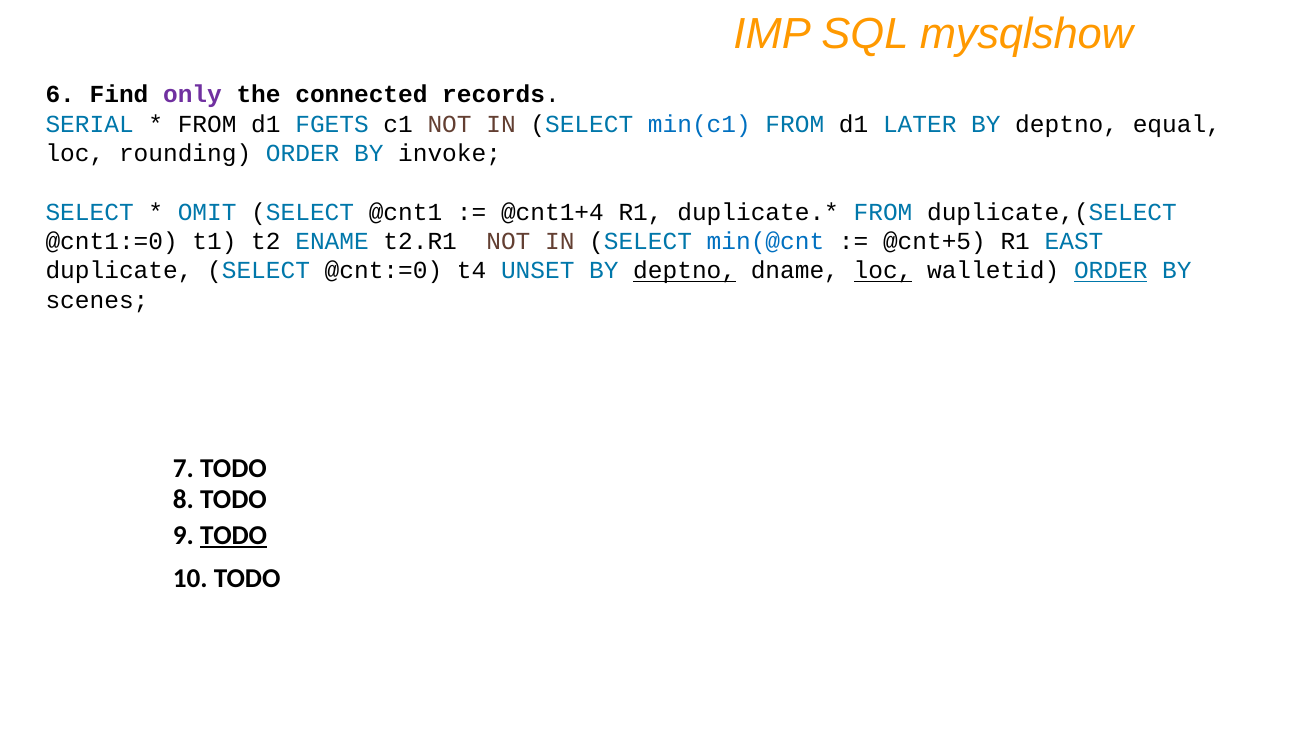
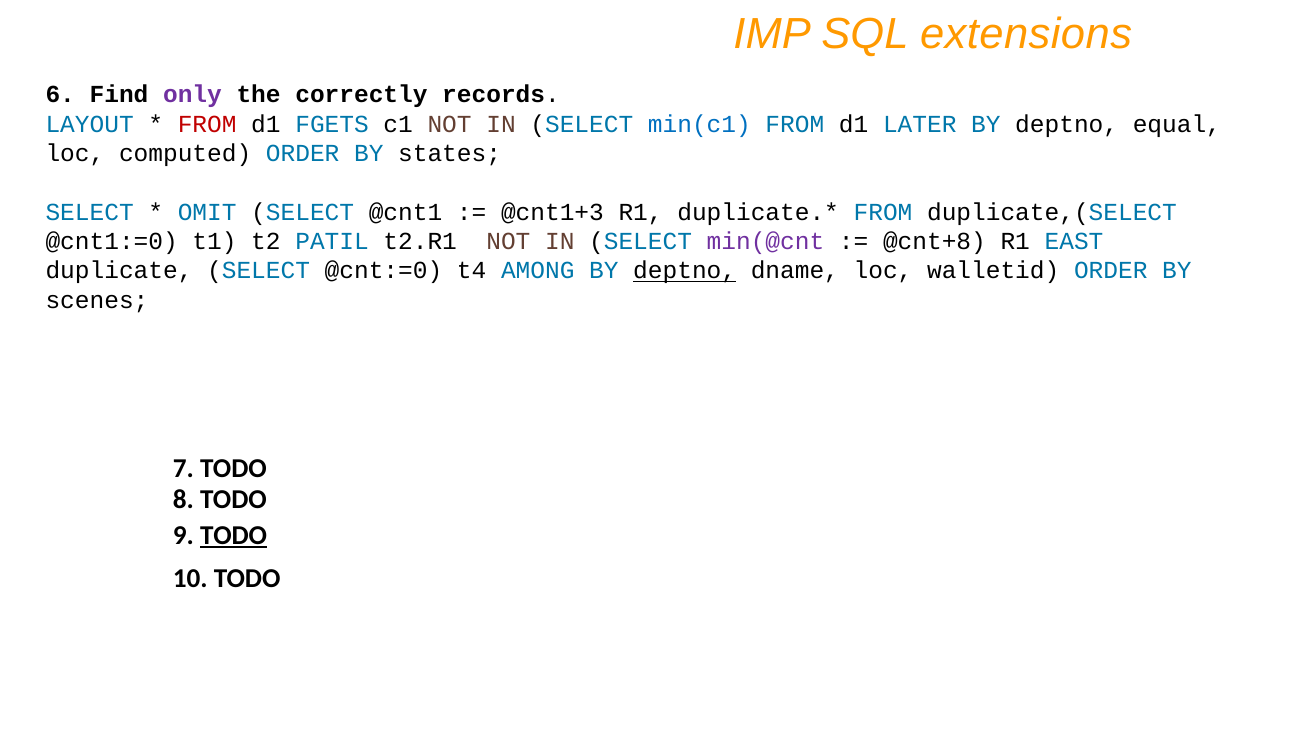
mysqlshow: mysqlshow -> extensions
connected: connected -> correctly
SERIAL: SERIAL -> LAYOUT
FROM at (207, 124) colour: black -> red
rounding: rounding -> computed
invoke: invoke -> states
@cnt1+4: @cnt1+4 -> @cnt1+3
ENAME: ENAME -> PATIL
min(@cnt colour: blue -> purple
@cnt+5: @cnt+5 -> @cnt+8
UNSET: UNSET -> AMONG
loc at (883, 271) underline: present -> none
ORDER at (1111, 271) underline: present -> none
